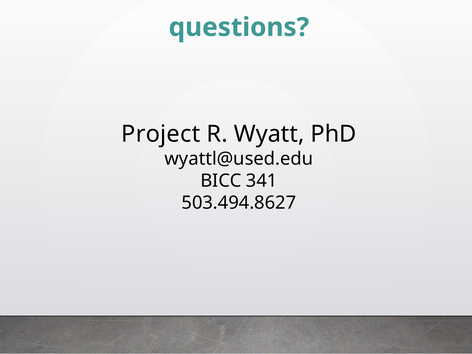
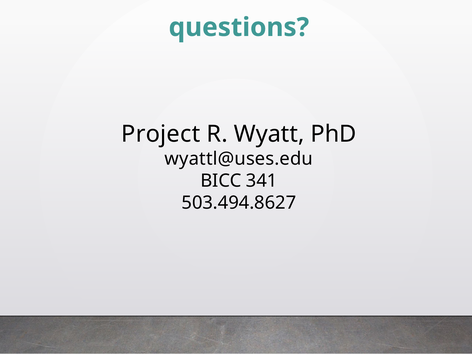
wyattl@used.edu: wyattl@used.edu -> wyattl@uses.edu
